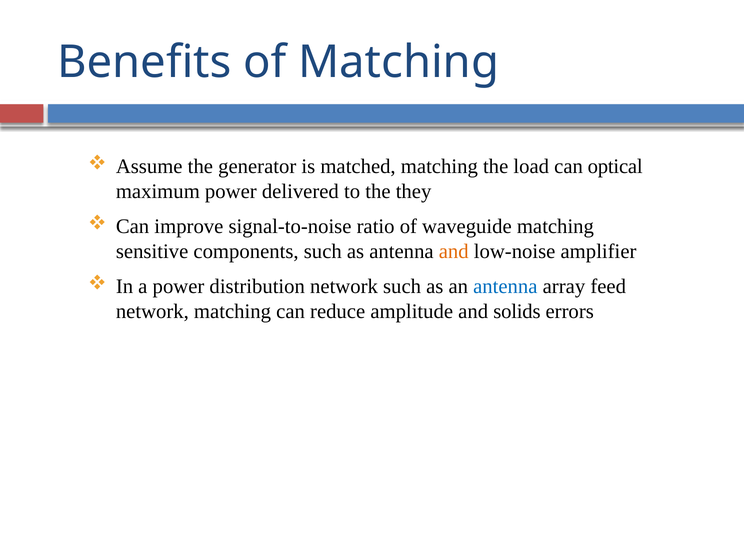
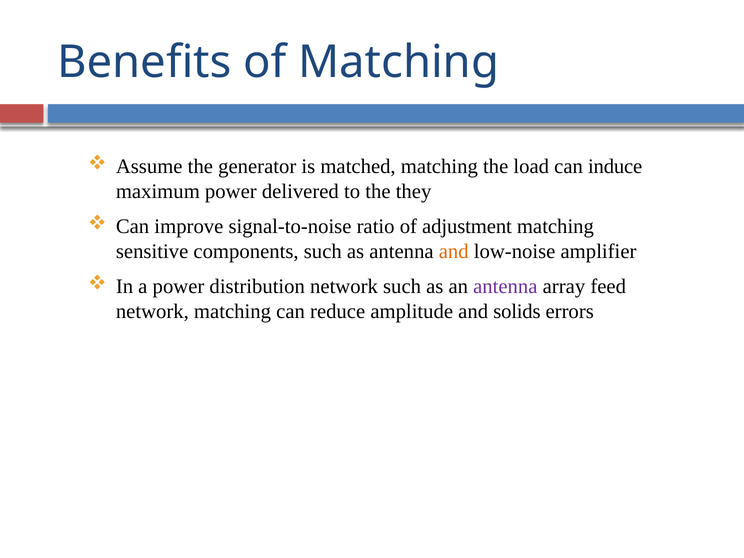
optical: optical -> induce
waveguide: waveguide -> adjustment
antenna at (505, 286) colour: blue -> purple
